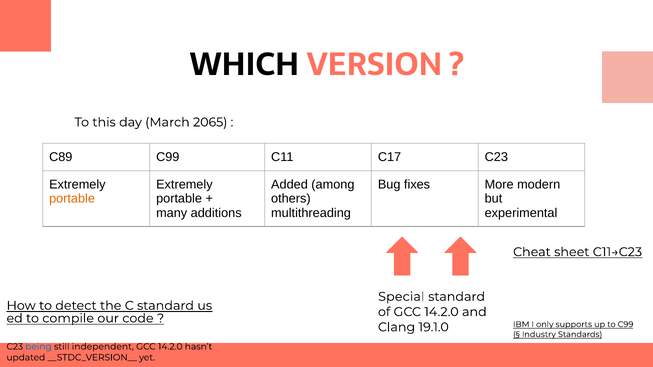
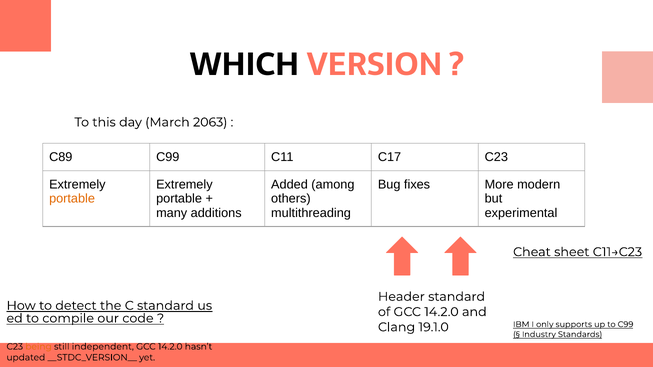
2065: 2065 -> 2063
Special: Special -> Header
being colour: blue -> orange
